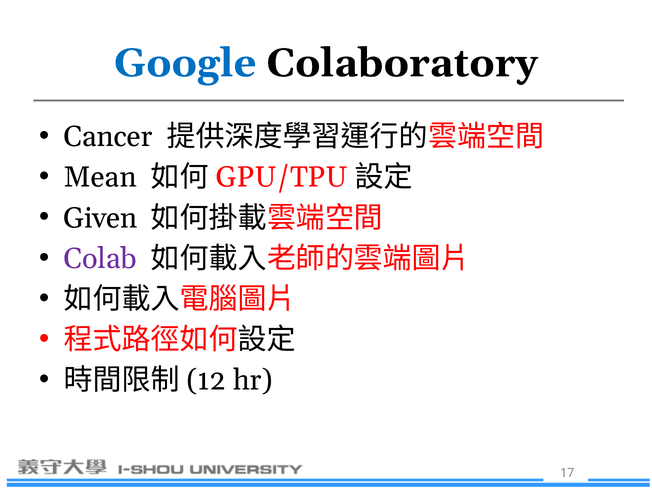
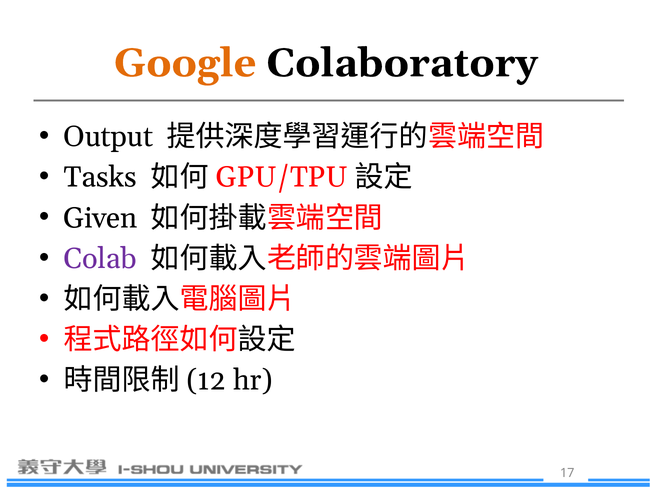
Google colour: blue -> orange
Cancer: Cancer -> Output
Mean: Mean -> Tasks
